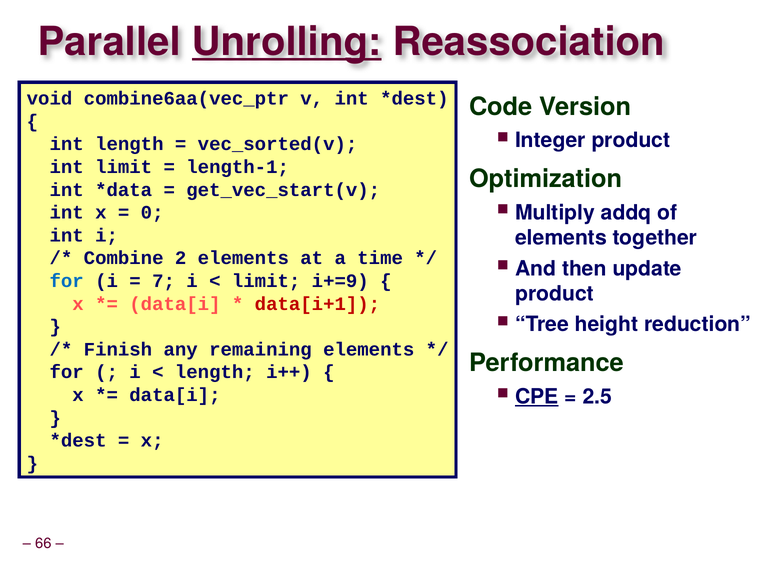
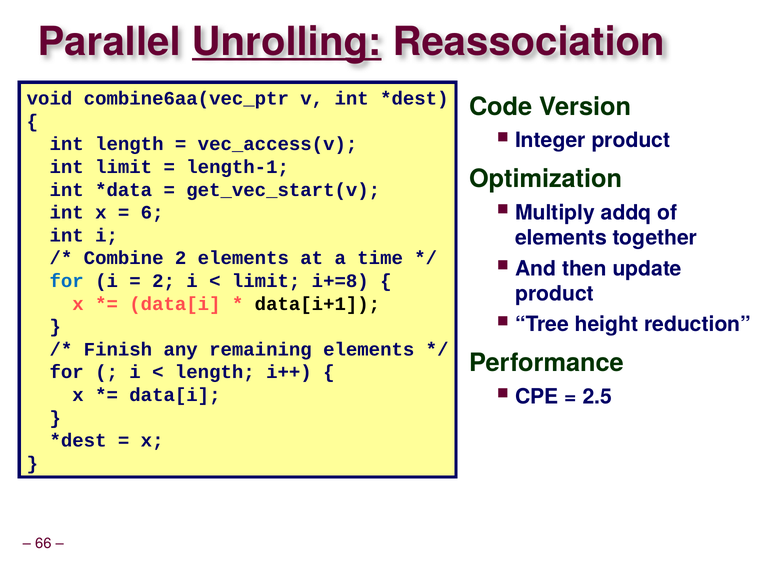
vec_sorted(v: vec_sorted(v -> vec_access(v
0: 0 -> 6
7 at (164, 281): 7 -> 2
i+=9: i+=9 -> i+=8
data[i+1 colour: red -> black
CPE underline: present -> none
